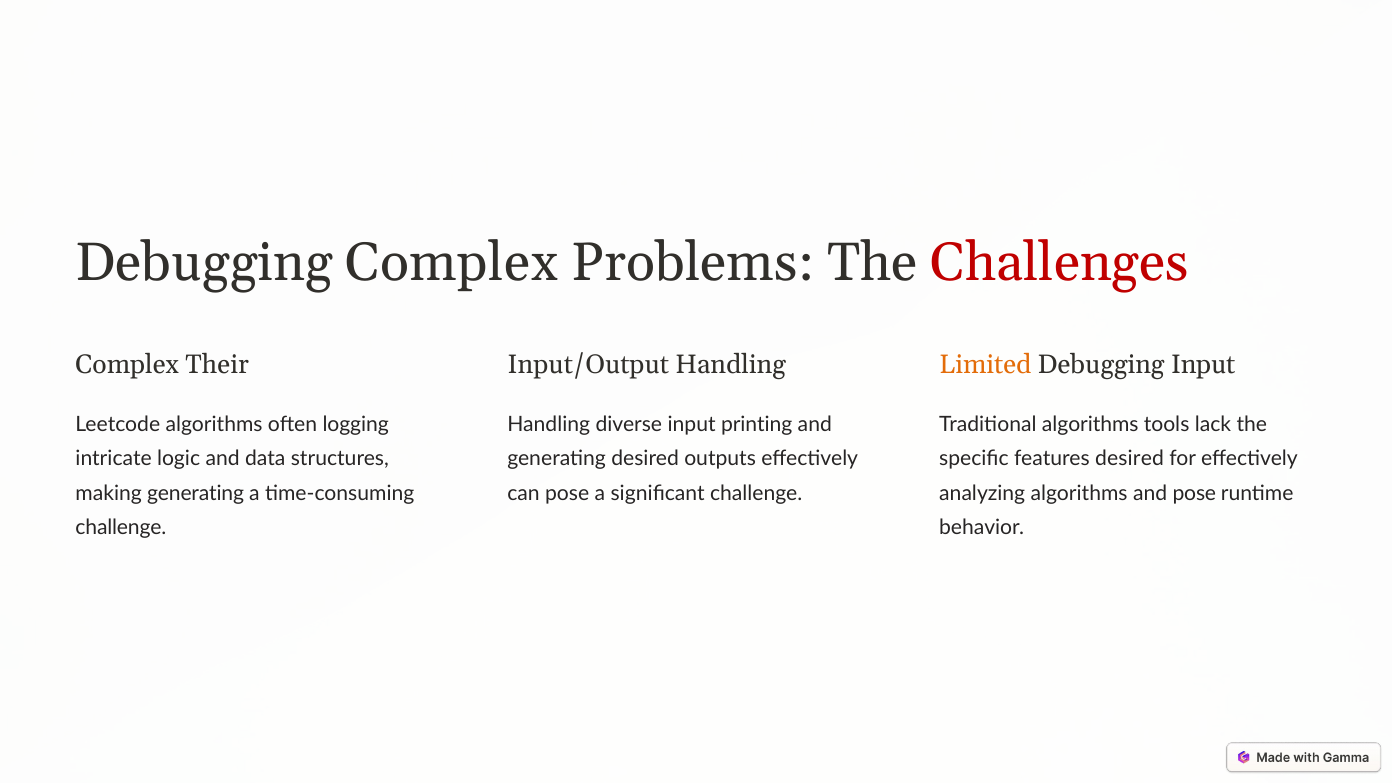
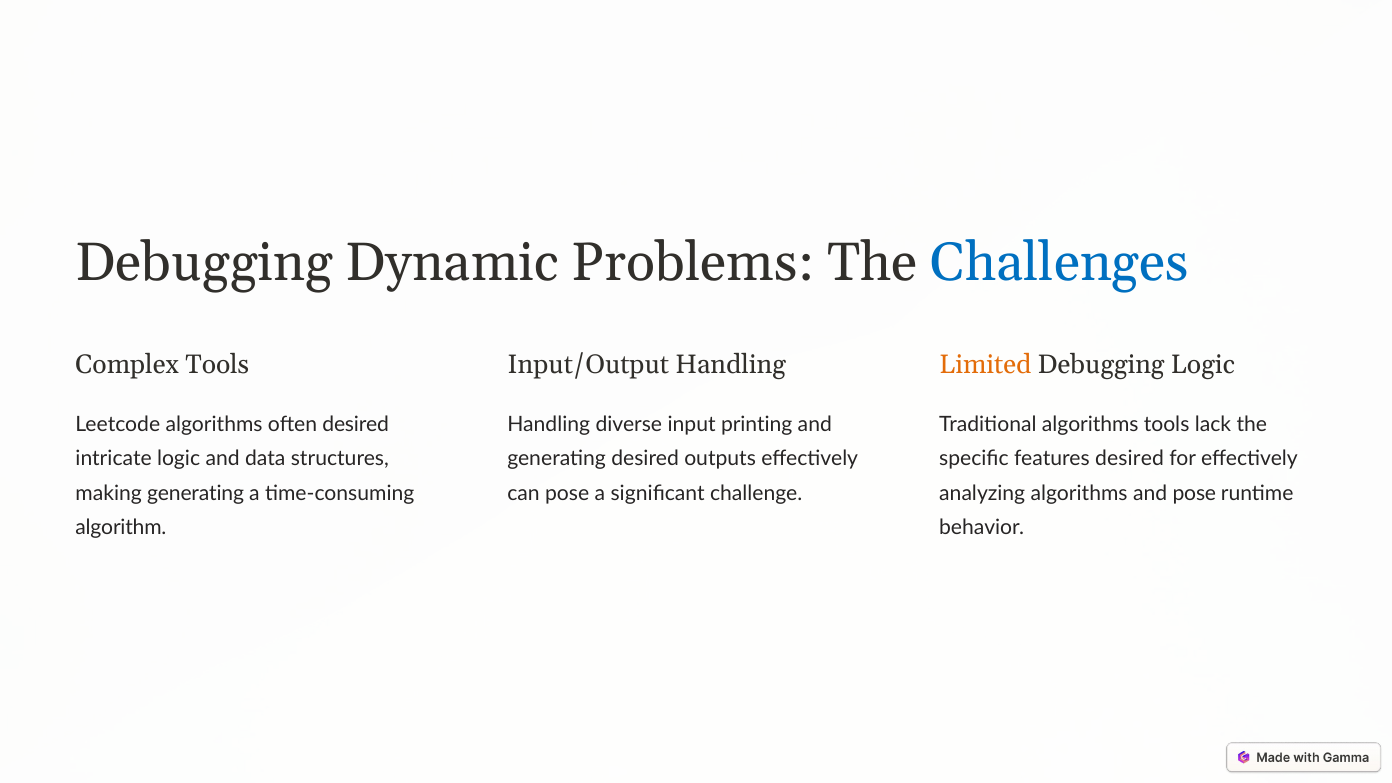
Debugging Complex: Complex -> Dynamic
Challenges colour: red -> blue
Complex Their: Their -> Tools
Debugging Input: Input -> Logic
often logging: logging -> desired
challenge at (121, 528): challenge -> algorithm
